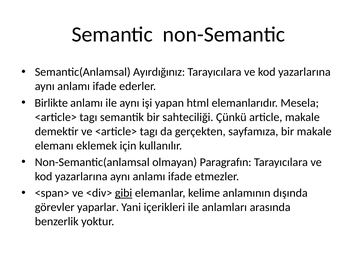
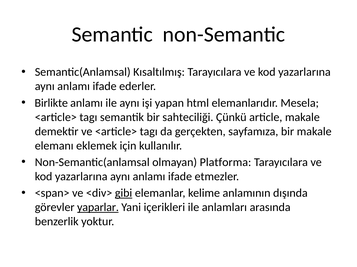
Ayırdığınız: Ayırdığınız -> Kısaltılmış
Paragrafın: Paragrafın -> Platforma
yaparlar underline: none -> present
